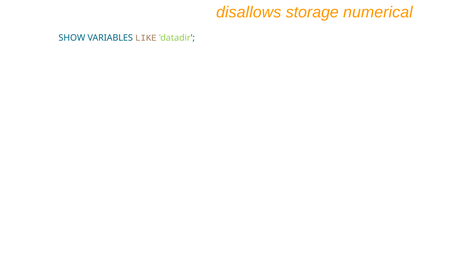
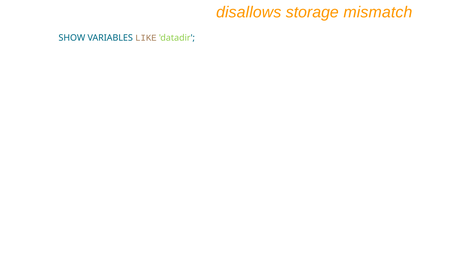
numerical: numerical -> mismatch
